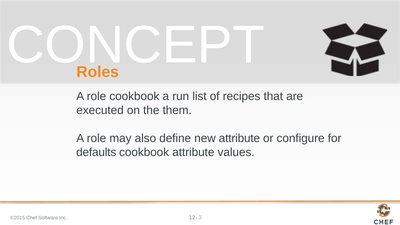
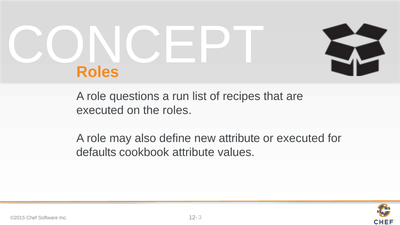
role cookbook: cookbook -> questions
the them: them -> roles
or configure: configure -> executed
